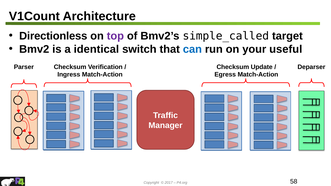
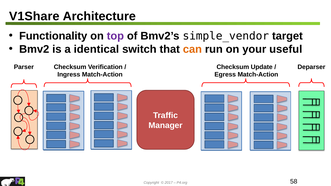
V1Count: V1Count -> V1Share
Directionless: Directionless -> Functionality
simple_called: simple_called -> simple_vendor
can colour: blue -> orange
